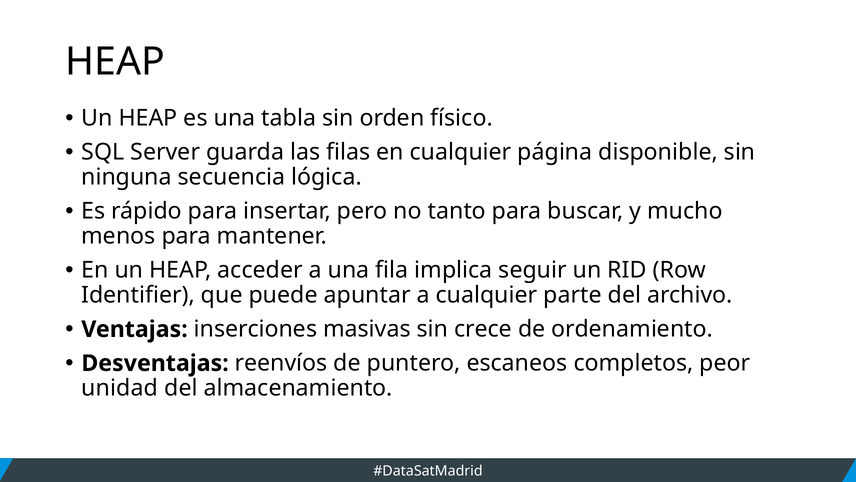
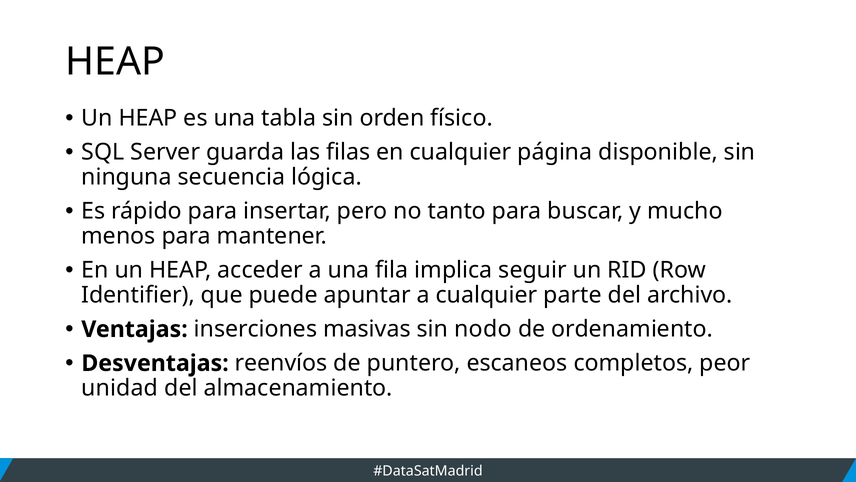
crece: crece -> nodo
